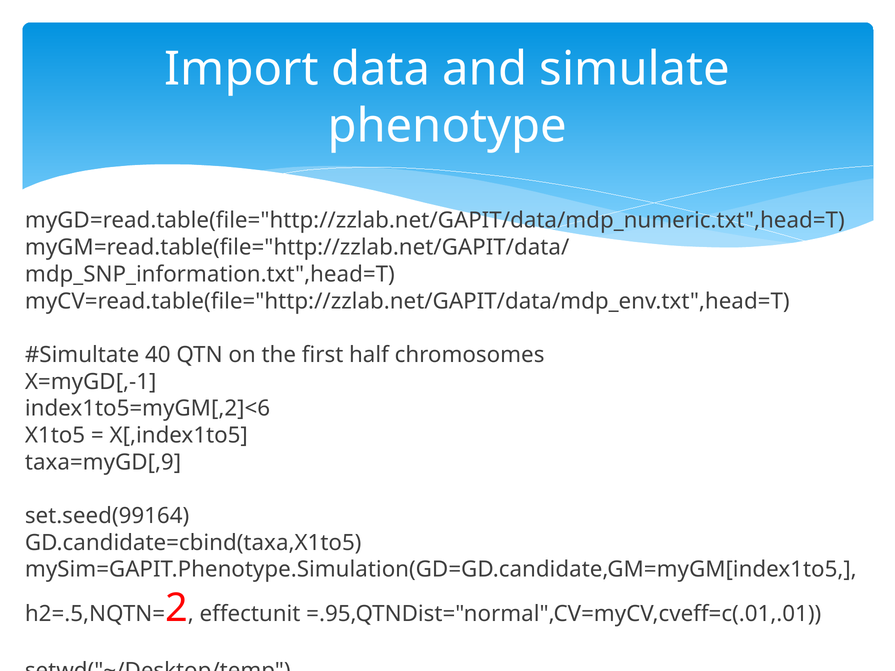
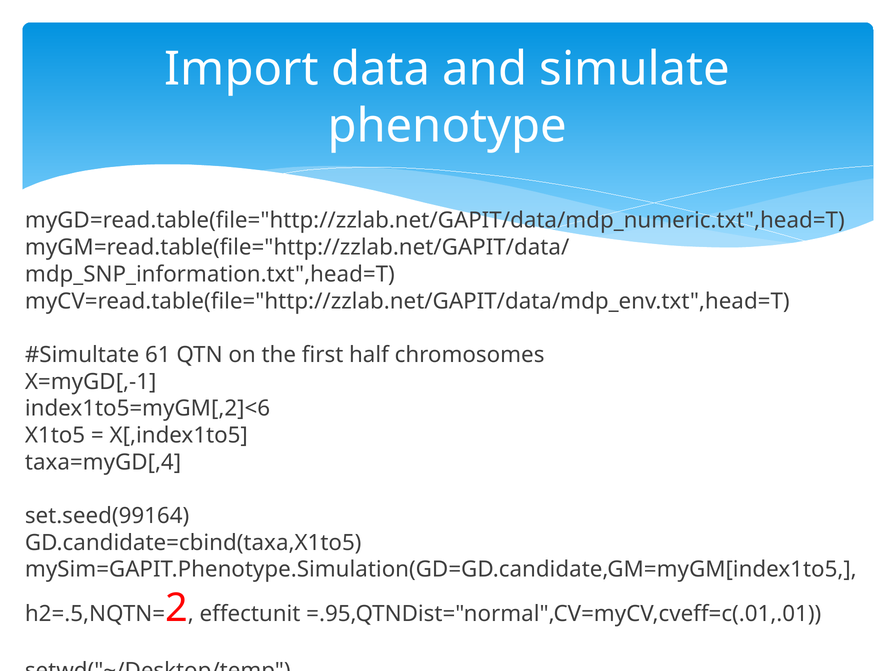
40: 40 -> 61
taxa=myGD[,9: taxa=myGD[,9 -> taxa=myGD[,4
